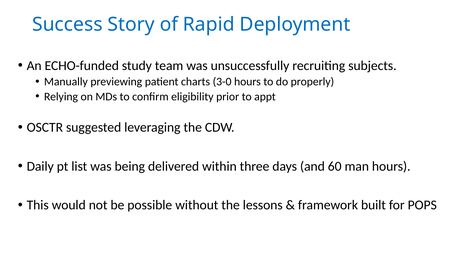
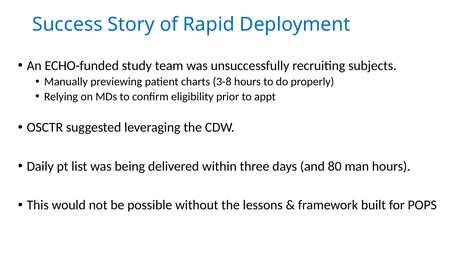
3-0: 3-0 -> 3-8
60: 60 -> 80
